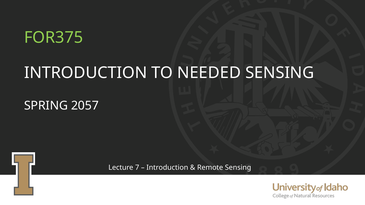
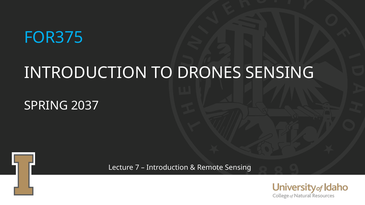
FOR375 colour: light green -> light blue
NEEDED: NEEDED -> DRONES
2057: 2057 -> 2037
